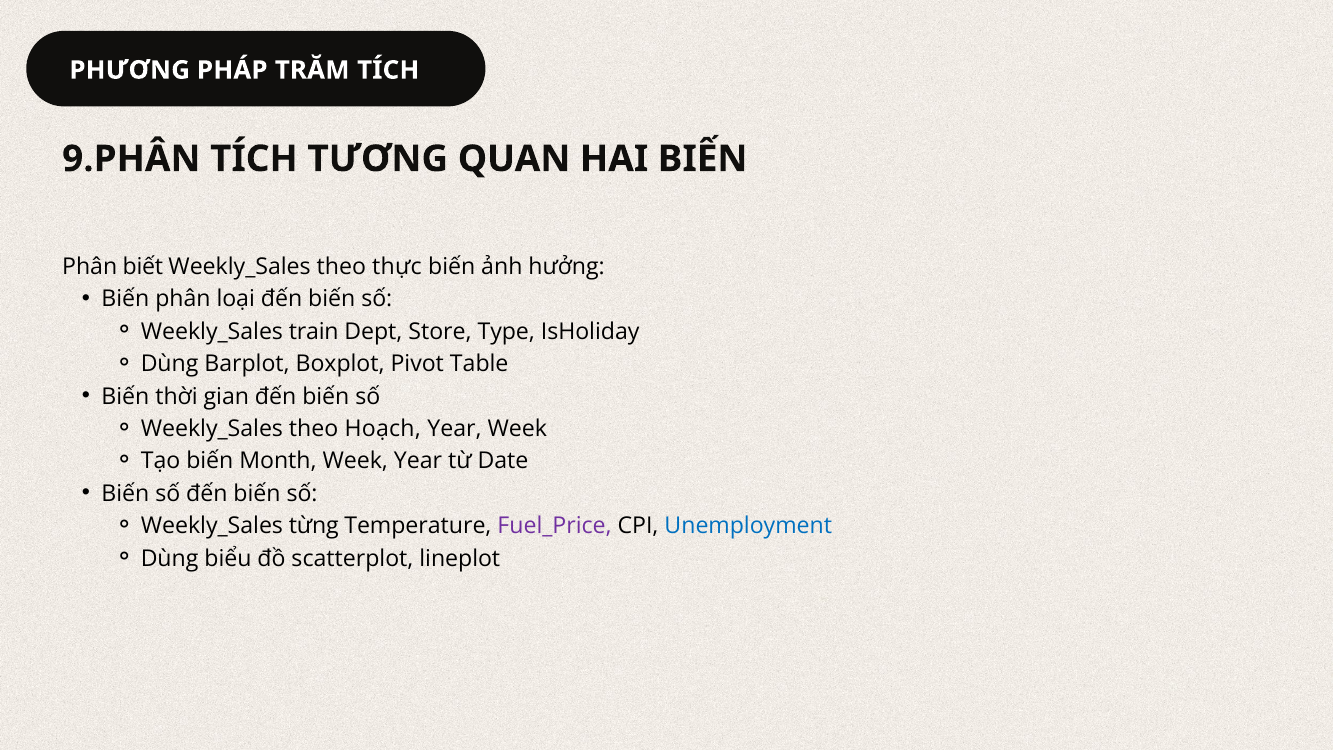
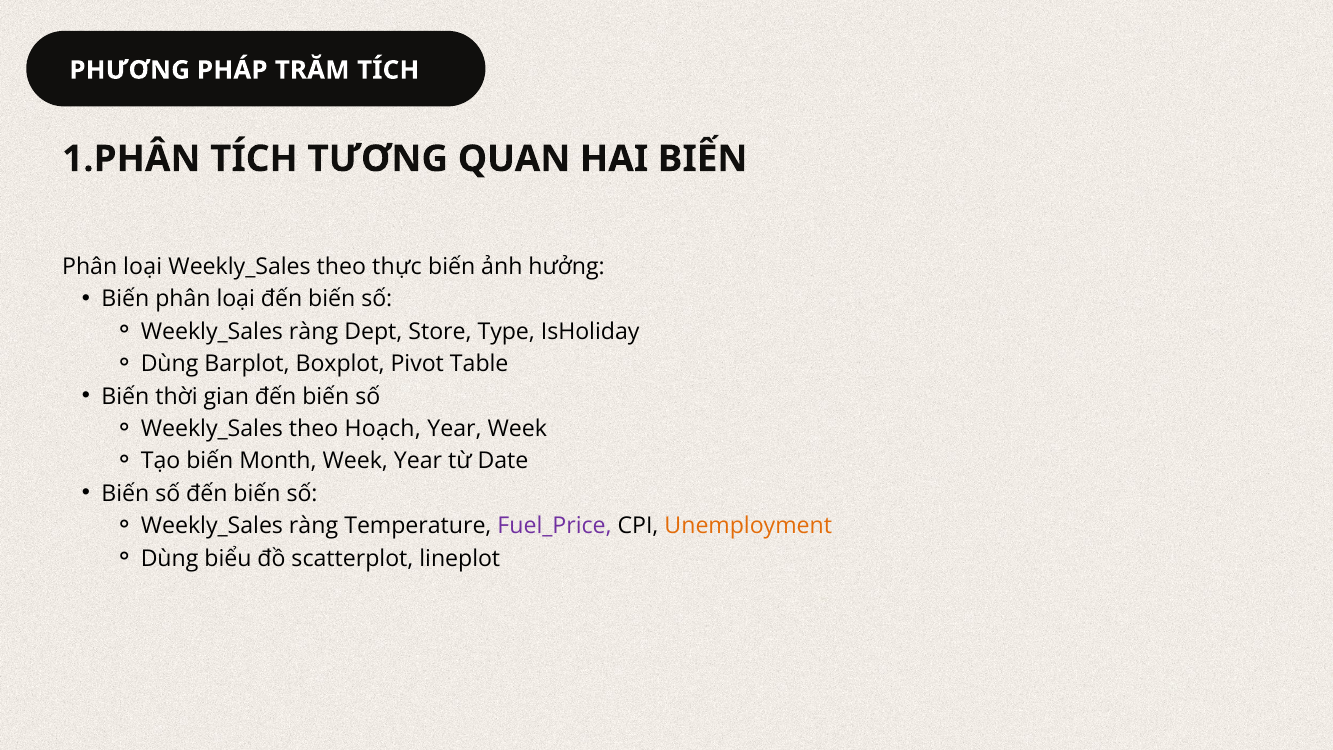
9.PHÂN: 9.PHÂN -> 1.PHÂN
biết at (143, 267): biết -> loại
train at (314, 332): train -> ràng
từng at (314, 526): từng -> ràng
Unemployment colour: blue -> orange
